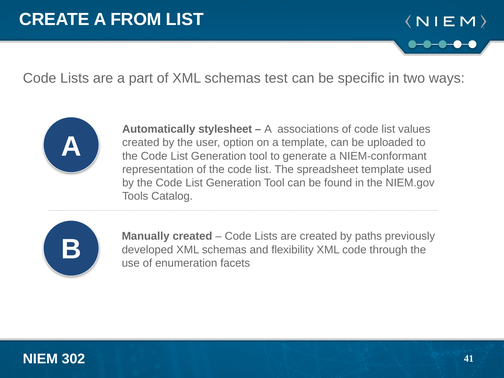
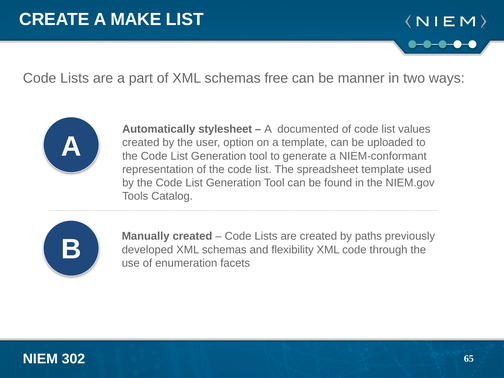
FROM: FROM -> MAKE
test: test -> free
specific: specific -> manner
associations: associations -> documented
41: 41 -> 65
